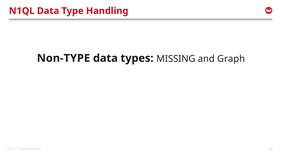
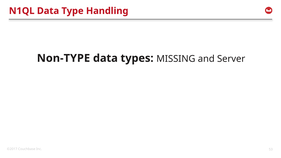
Graph: Graph -> Server
